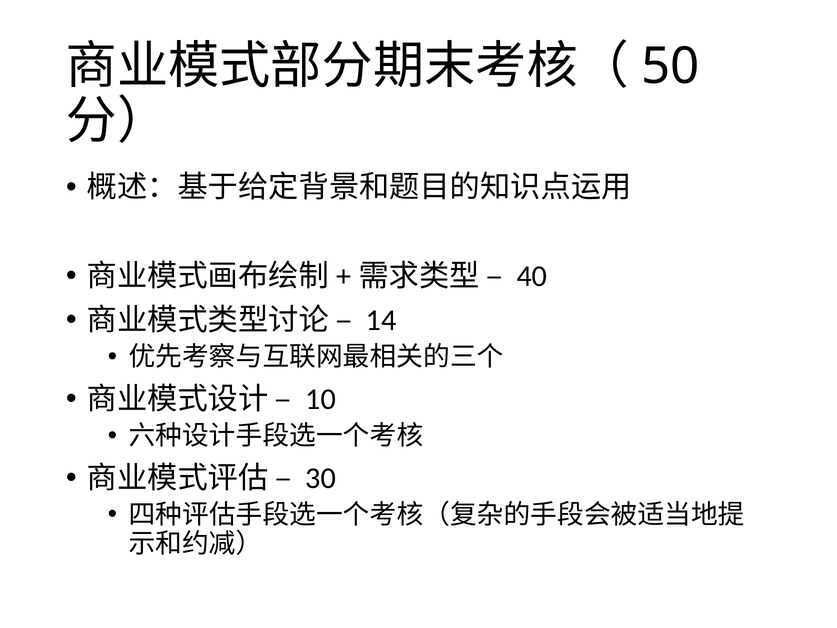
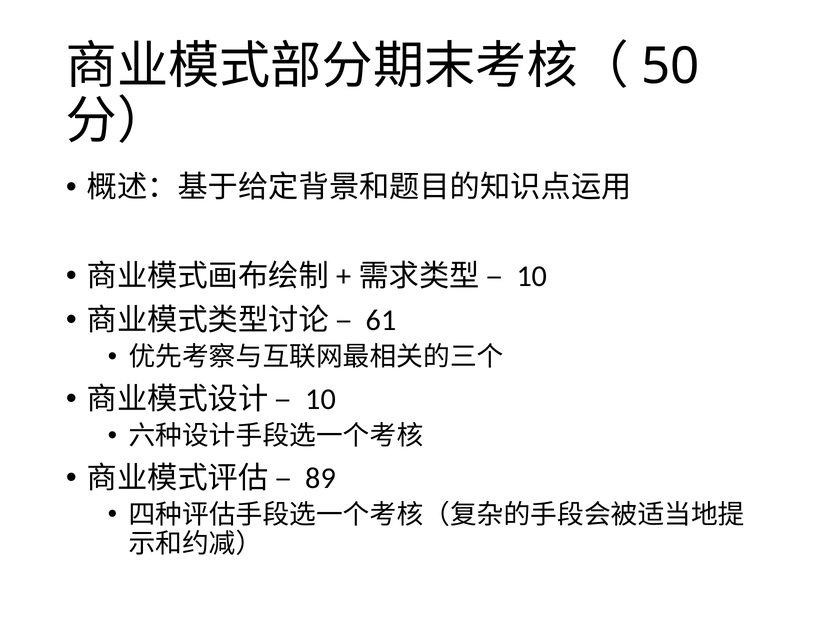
40 at (532, 276): 40 -> 10
14: 14 -> 61
30: 30 -> 89
